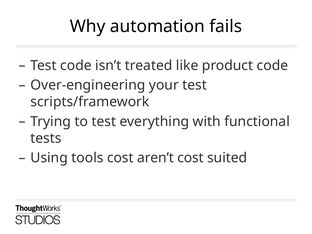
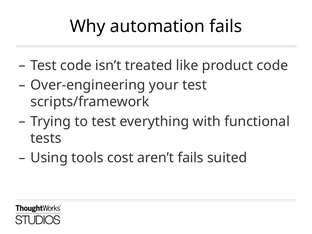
aren’t cost: cost -> fails
